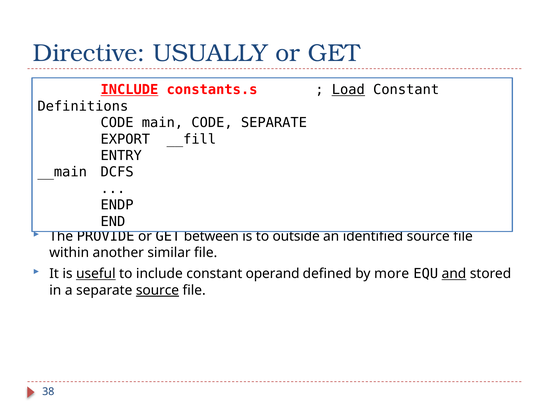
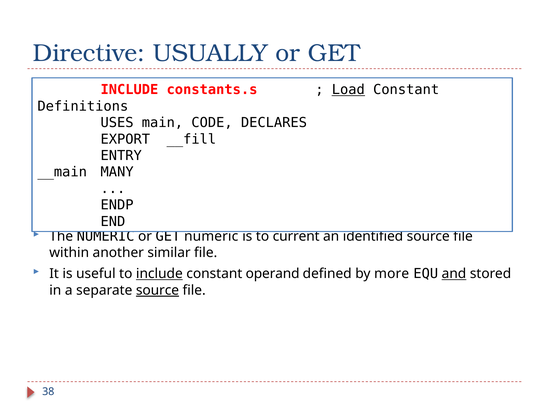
INCLUDE at (129, 90) underline: present -> none
CODE at (117, 123): CODE -> USES
CODE SEPARATE: SEPARATE -> DECLARES
DCFS: DCFS -> MANY
The PROVIDE: PROVIDE -> NUMERIC
GET between: between -> numeric
outside: outside -> current
useful underline: present -> none
include at (159, 274) underline: none -> present
